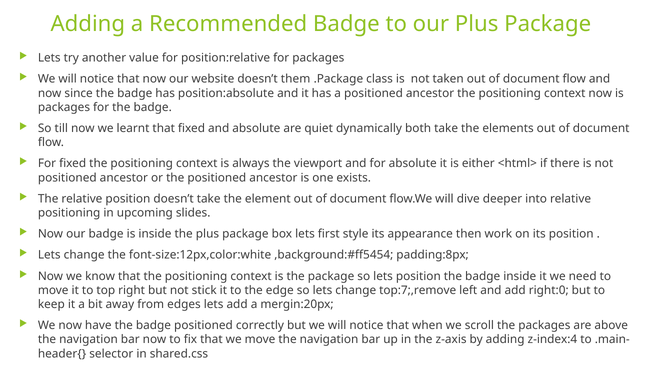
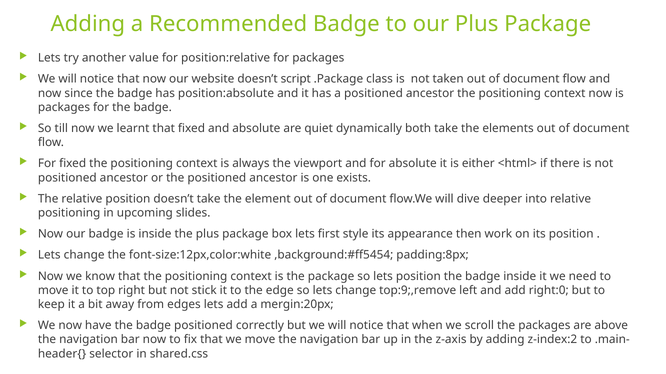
them: them -> script
top:7;,remove: top:7;,remove -> top:9;,remove
z-index:4: z-index:4 -> z-index:2
